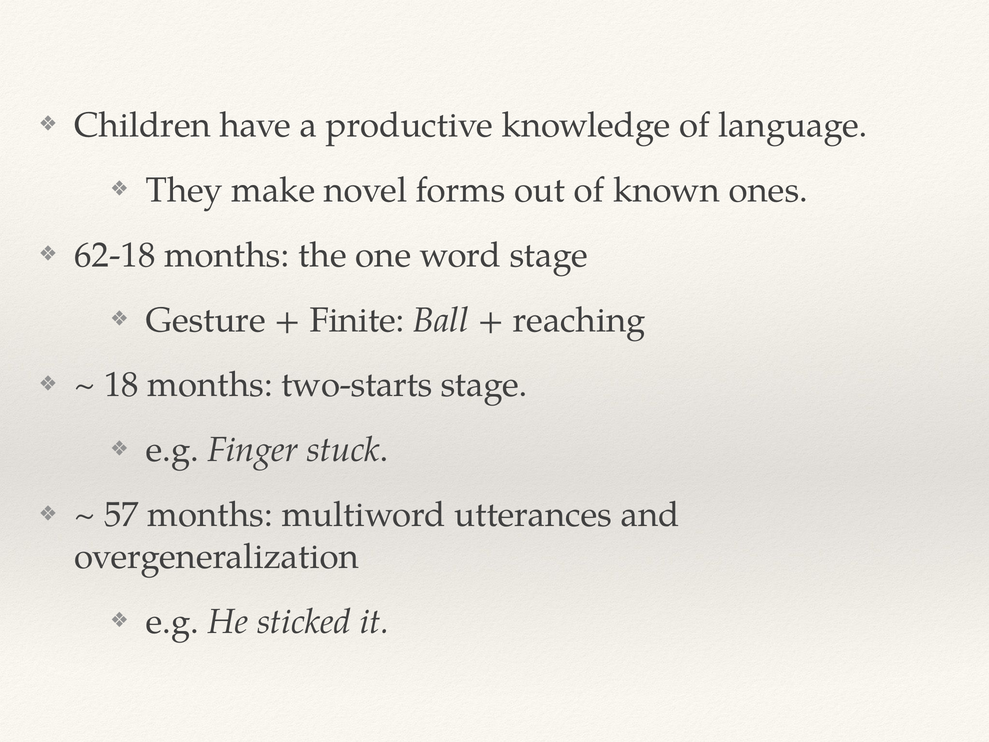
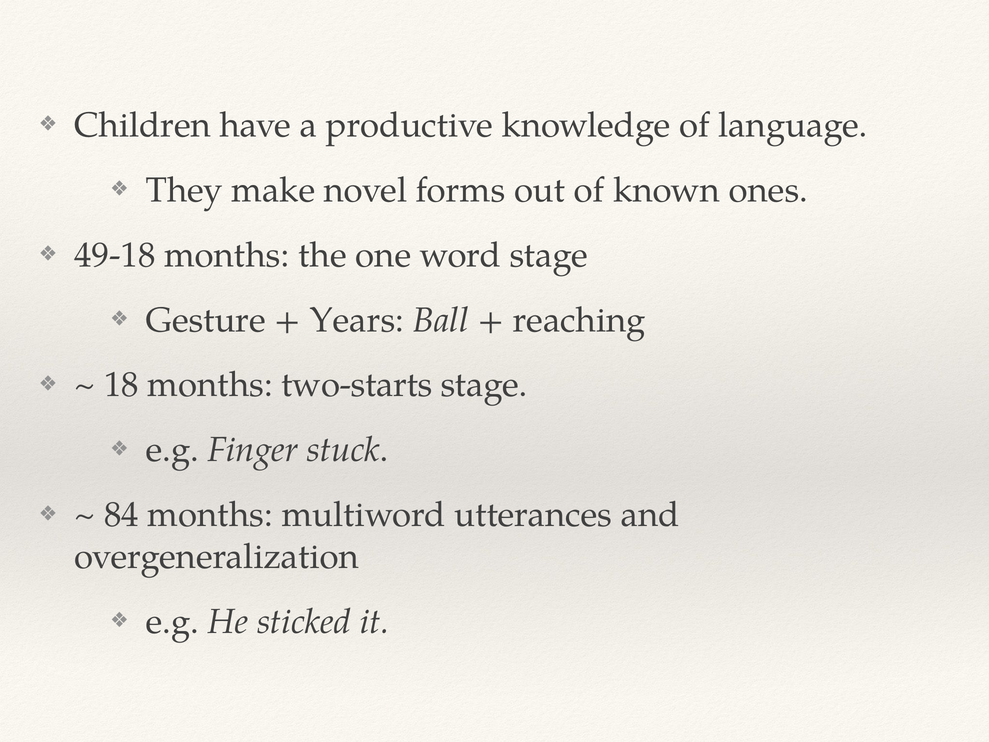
62-18: 62-18 -> 49-18
Finite: Finite -> Years
57: 57 -> 84
